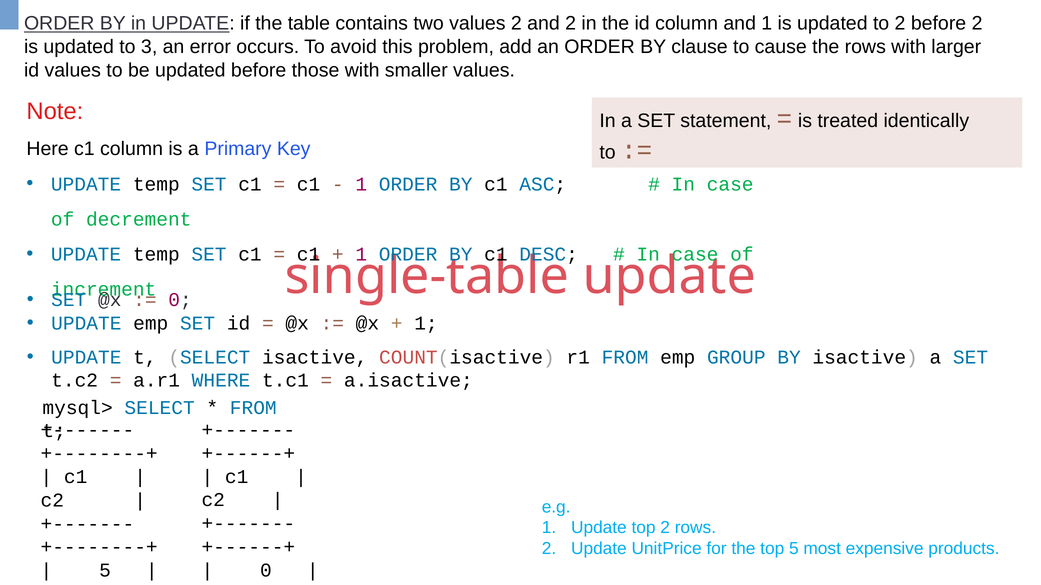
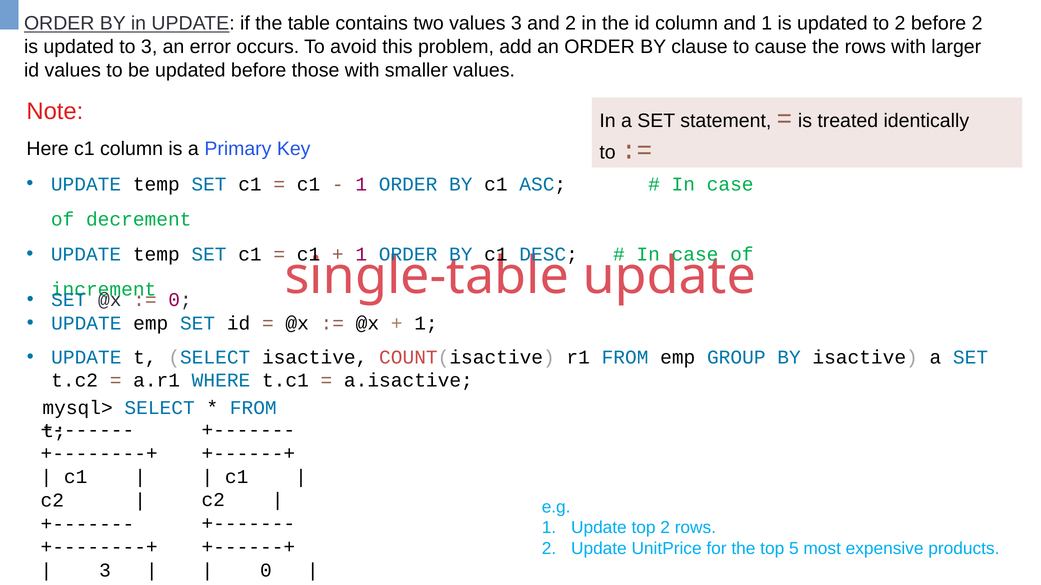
values 2: 2 -> 3
5 at (105, 571): 5 -> 3
